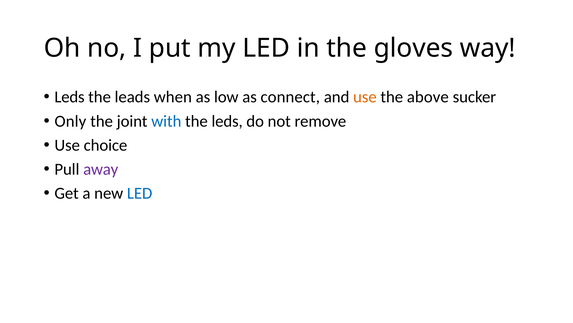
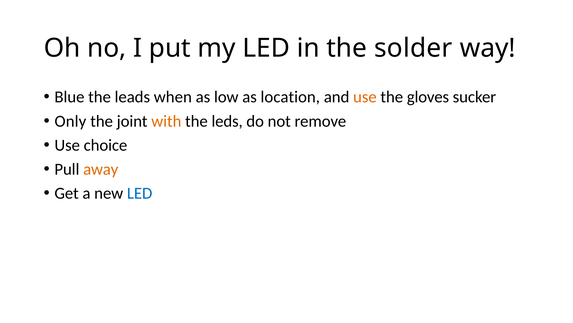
gloves: gloves -> solder
Leds at (70, 97): Leds -> Blue
connect: connect -> location
above: above -> gloves
with colour: blue -> orange
away colour: purple -> orange
